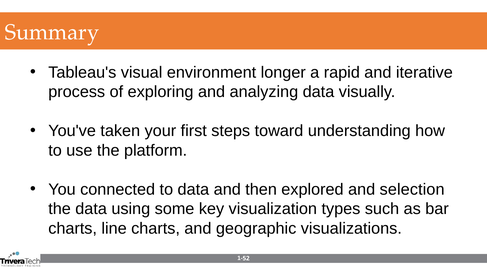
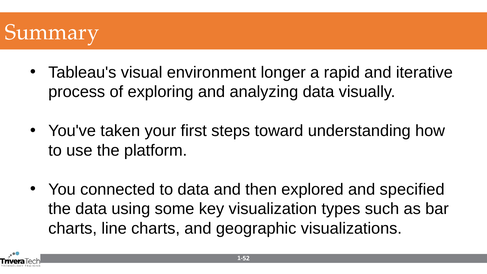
selection: selection -> specified
